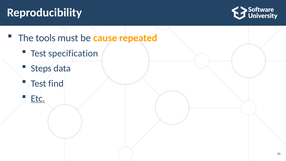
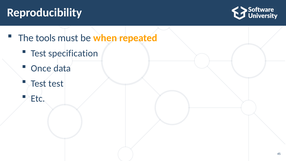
cause: cause -> when
Steps: Steps -> Once
Test find: find -> test
Etc underline: present -> none
